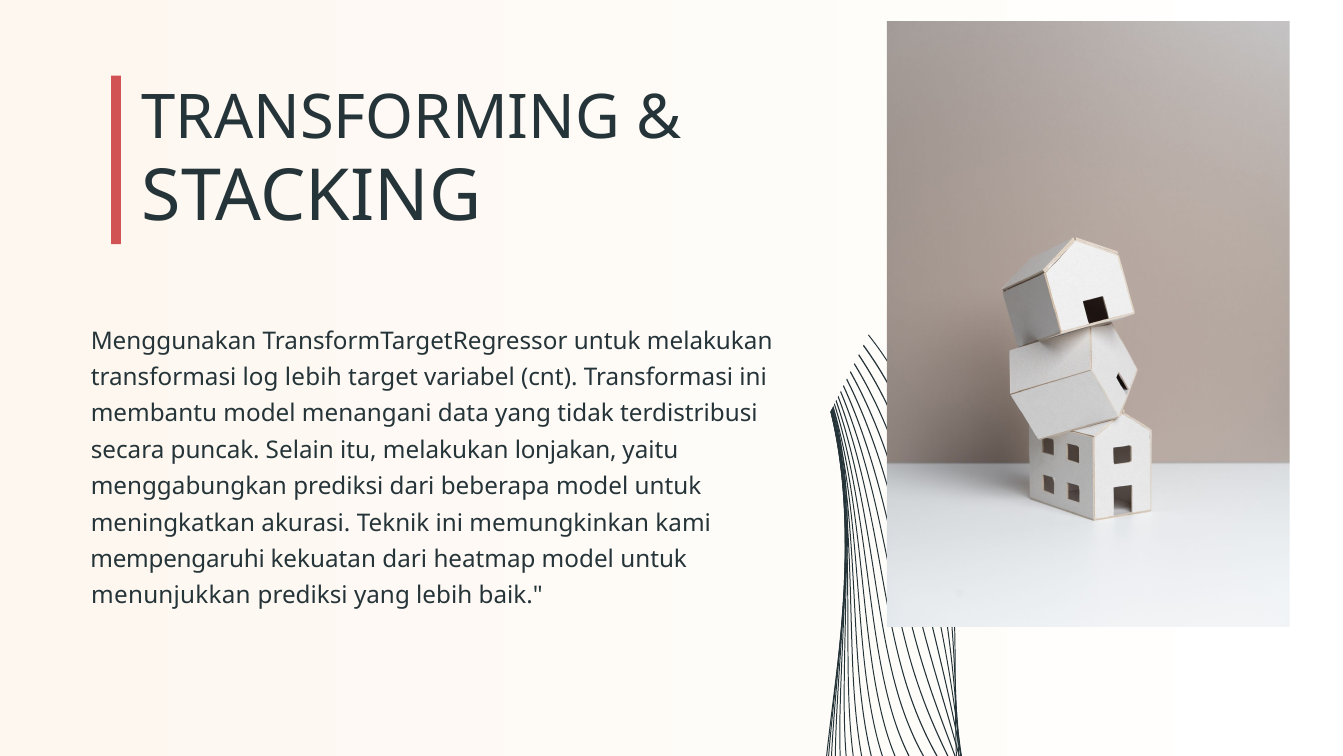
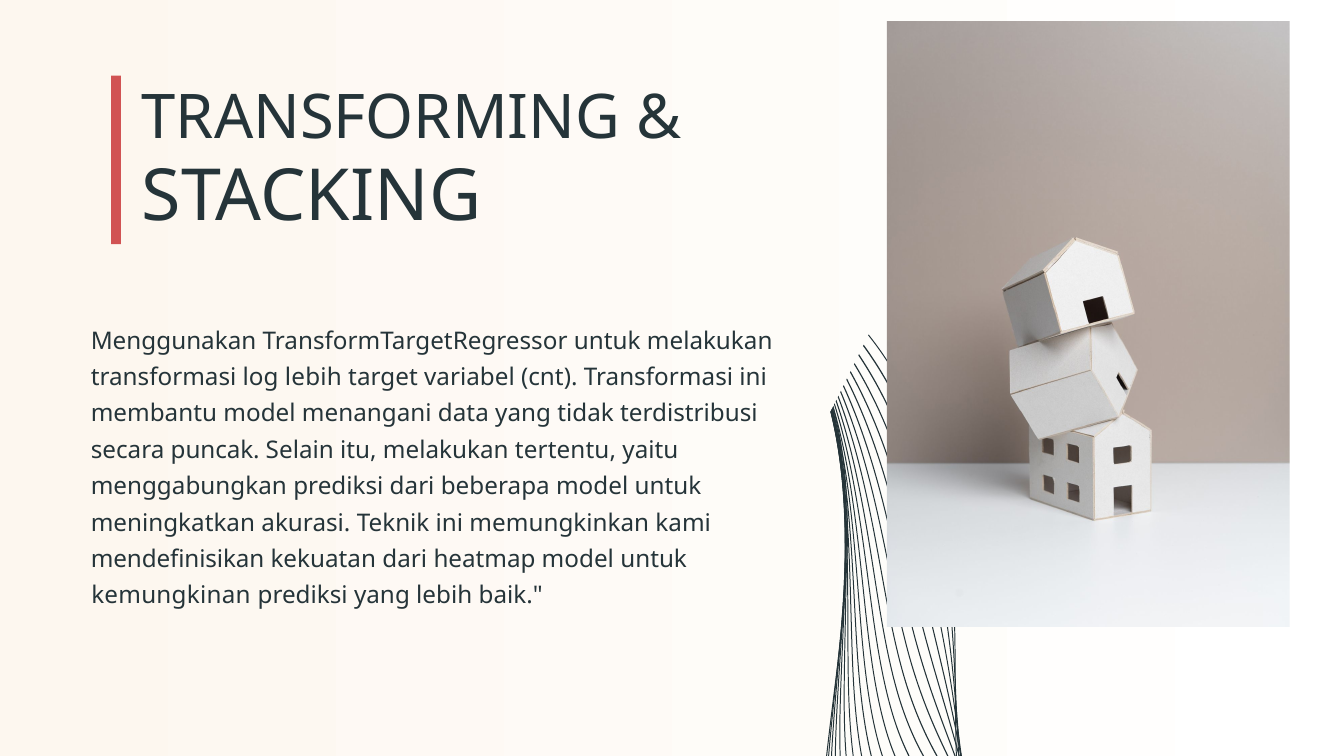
lonjakan: lonjakan -> tertentu
mempengaruhi: mempengaruhi -> mendefinisikan
menunjukkan: menunjukkan -> kemungkinan
